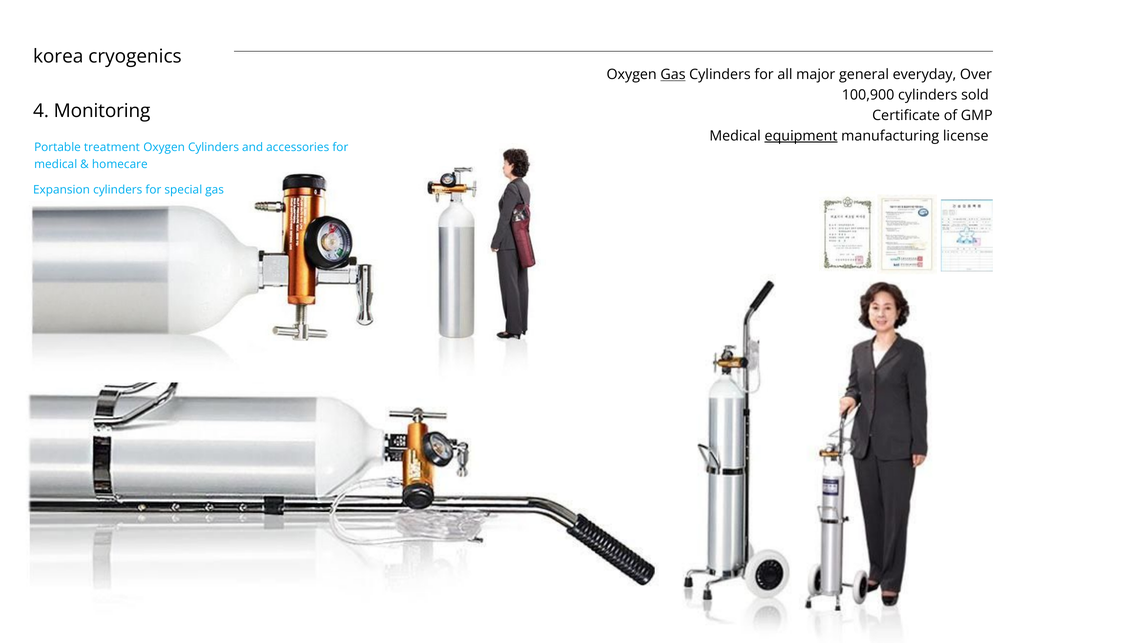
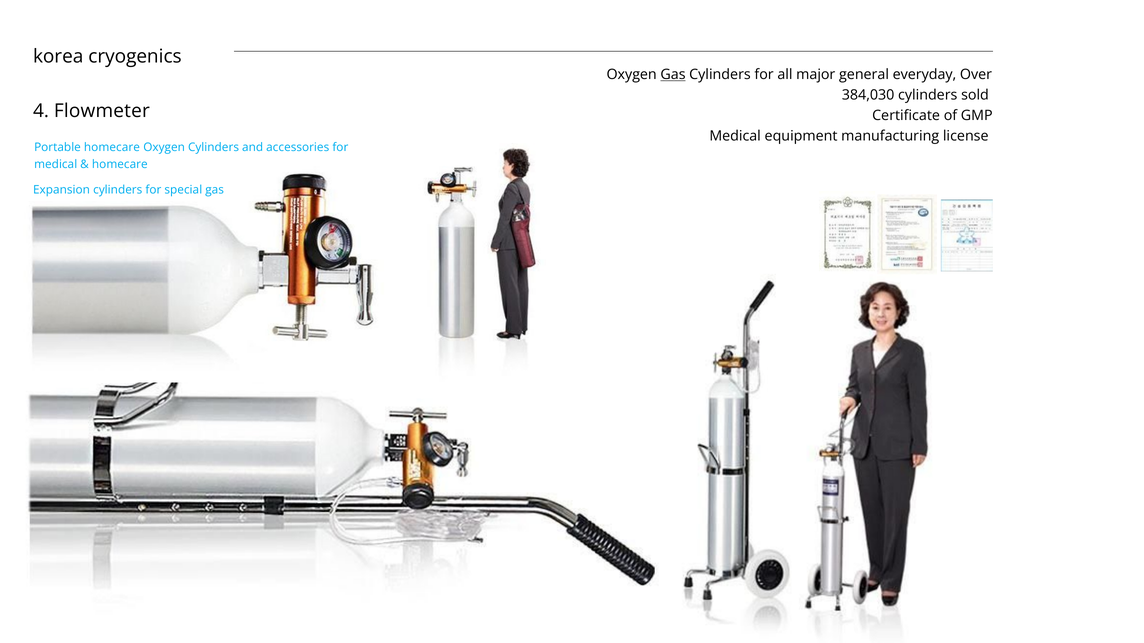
100,900: 100,900 -> 384,030
Monitoring: Monitoring -> Flowmeter
equipment underline: present -> none
Portable treatment: treatment -> homecare
